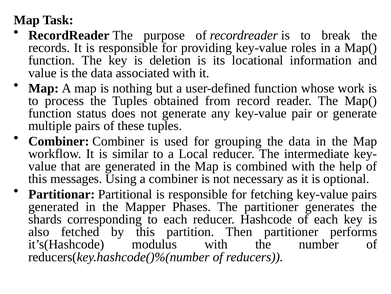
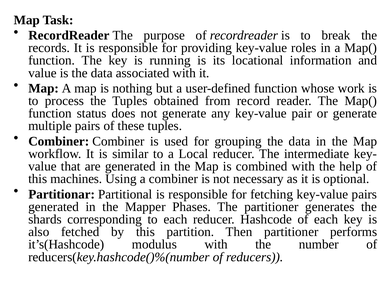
deletion: deletion -> running
messages: messages -> machines
